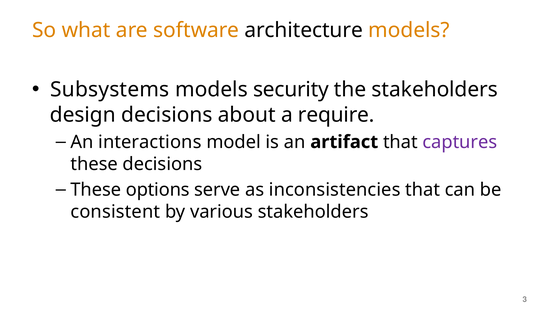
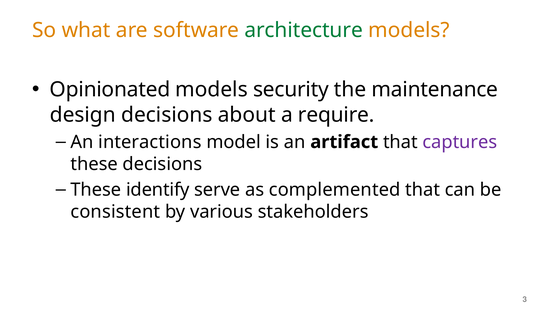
architecture colour: black -> green
Subsystems: Subsystems -> Opinionated
the stakeholders: stakeholders -> maintenance
options: options -> identify
inconsistencies: inconsistencies -> complemented
